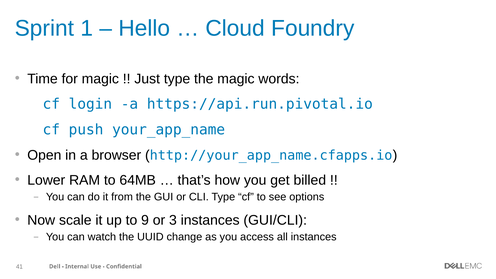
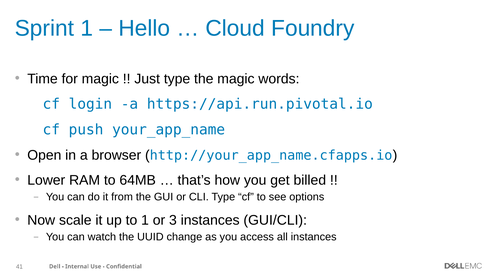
to 9: 9 -> 1
